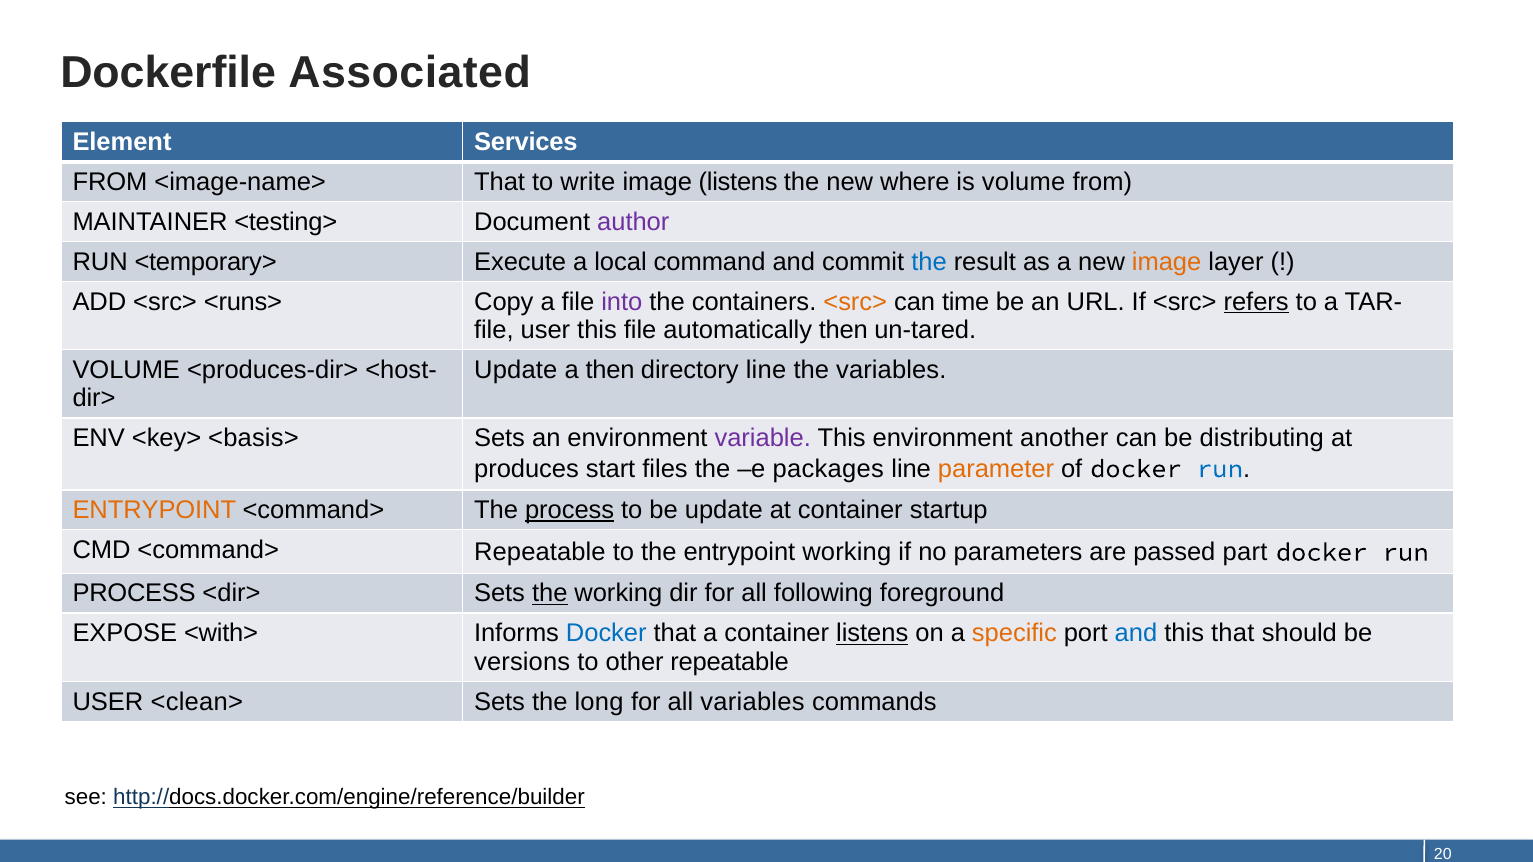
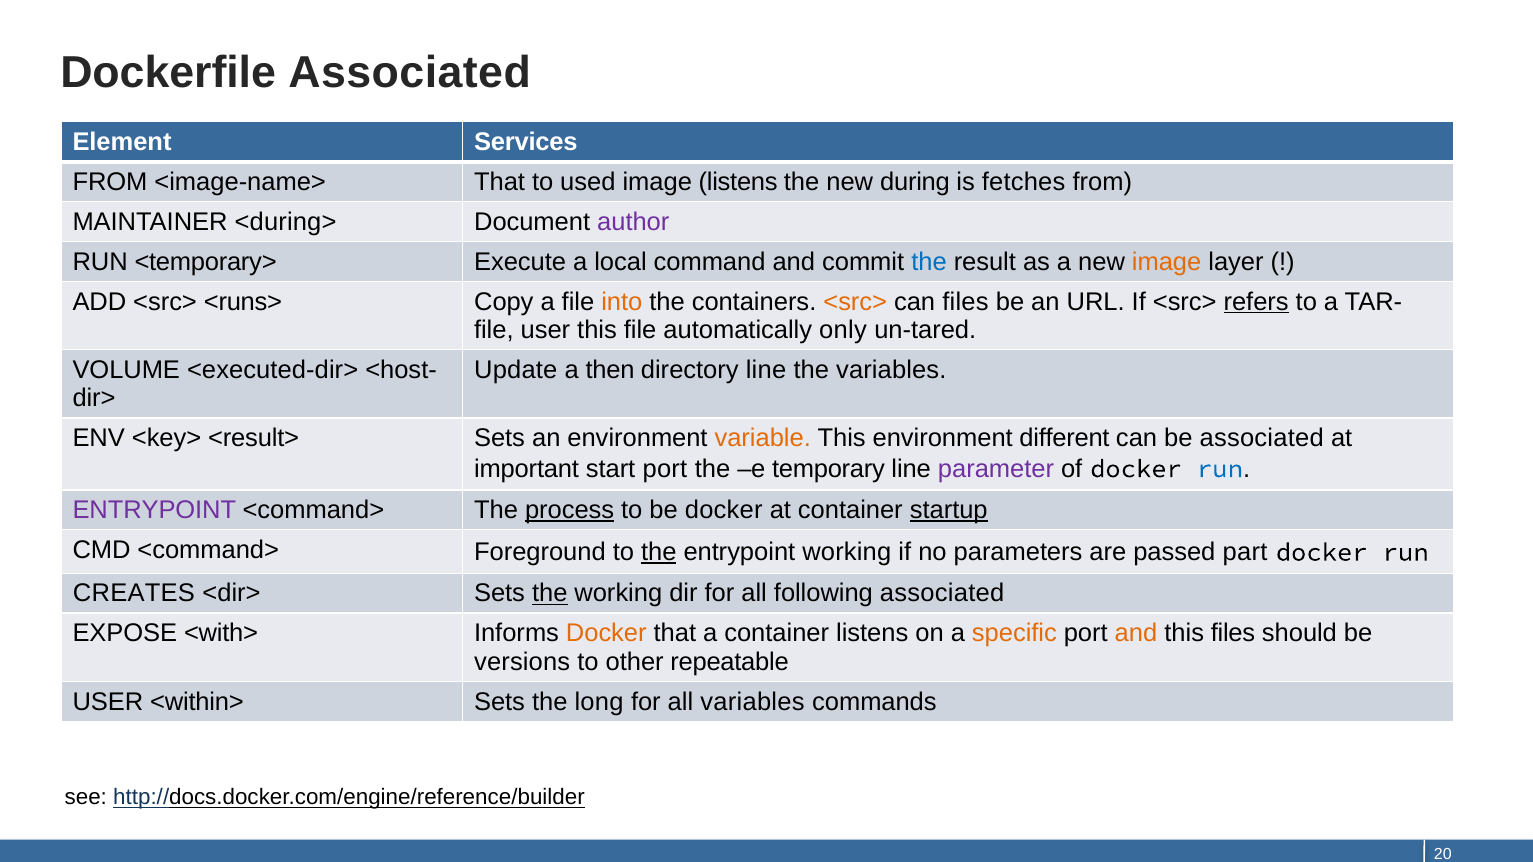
write: write -> used
where: where -> during
is volume: volume -> fetches
<testing>: <testing> -> <during>
into colour: purple -> orange
can time: time -> files
automatically then: then -> only
<produces-dir>: <produces-dir> -> <executed-dir>
<basis>: <basis> -> <result>
variable colour: purple -> orange
another: another -> different
be distributing: distributing -> associated
produces: produces -> important
start files: files -> port
packages: packages -> temporary
parameter colour: orange -> purple
ENTRYPOINT at (154, 510) colour: orange -> purple
be update: update -> docker
startup underline: none -> present
<command> Repeatable: Repeatable -> Foreground
the at (659, 552) underline: none -> present
PROCESS at (134, 594): PROCESS -> CREATES
following foreground: foreground -> associated
Docker at (606, 634) colour: blue -> orange
listens at (872, 634) underline: present -> none
and at (1136, 634) colour: blue -> orange
this that: that -> files
<clean>: <clean> -> <within>
